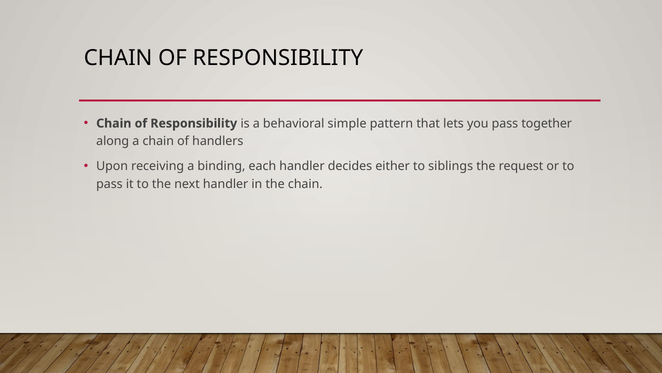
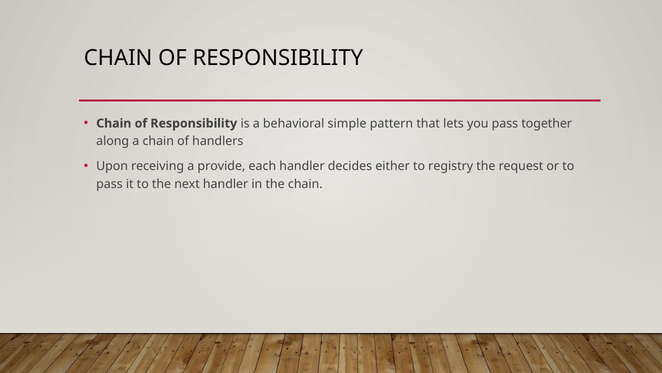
binding: binding -> provide
siblings: siblings -> registry
